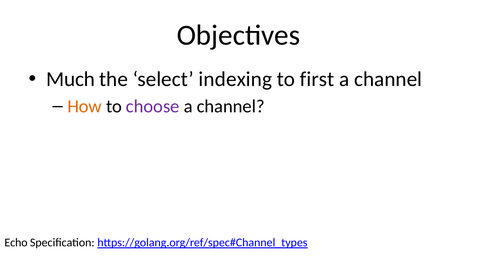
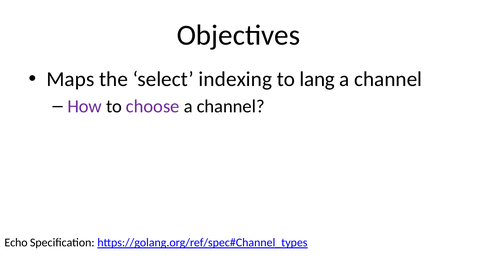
Much: Much -> Maps
first: first -> lang
How colour: orange -> purple
